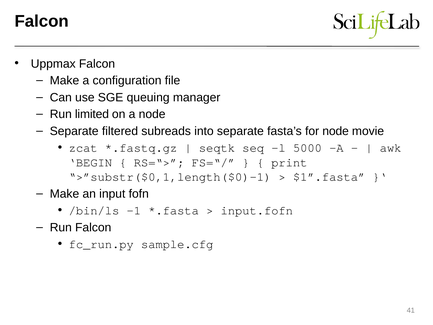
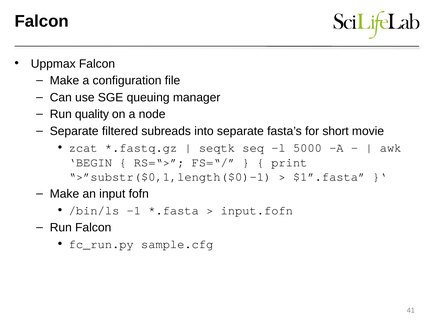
limited: limited -> quality
for node: node -> short
